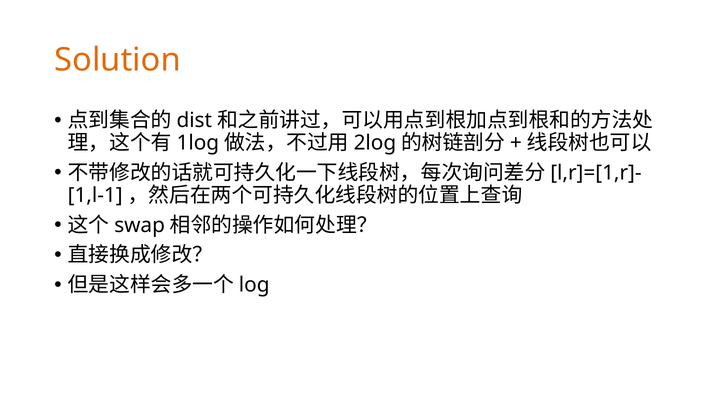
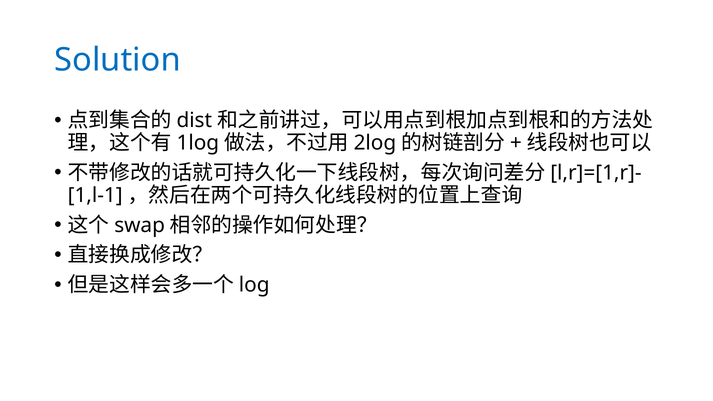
Solution colour: orange -> blue
